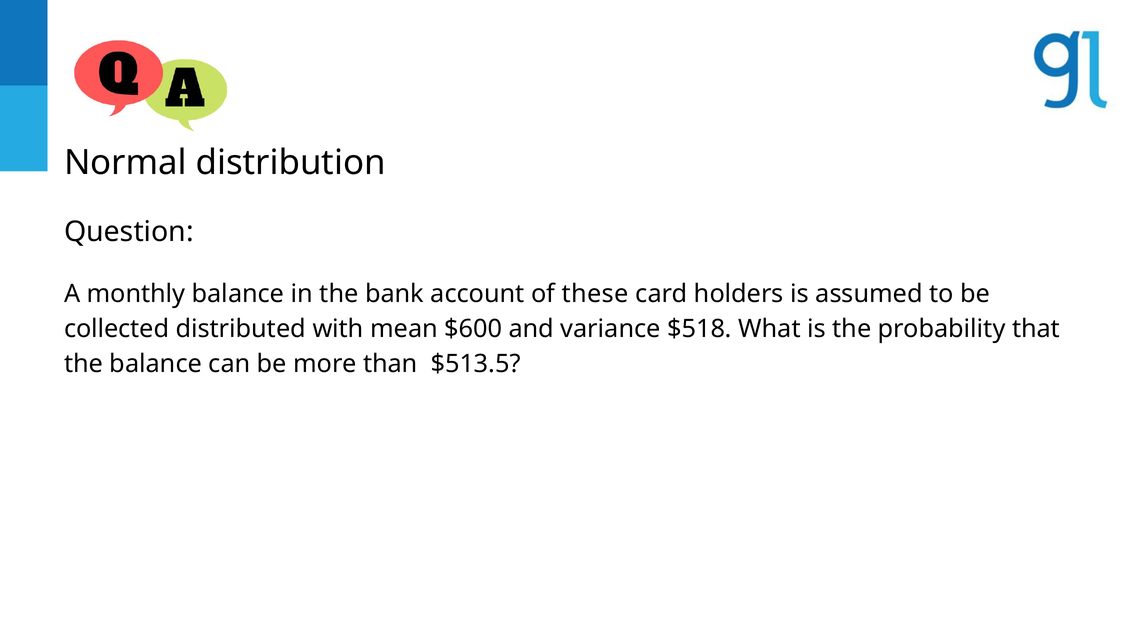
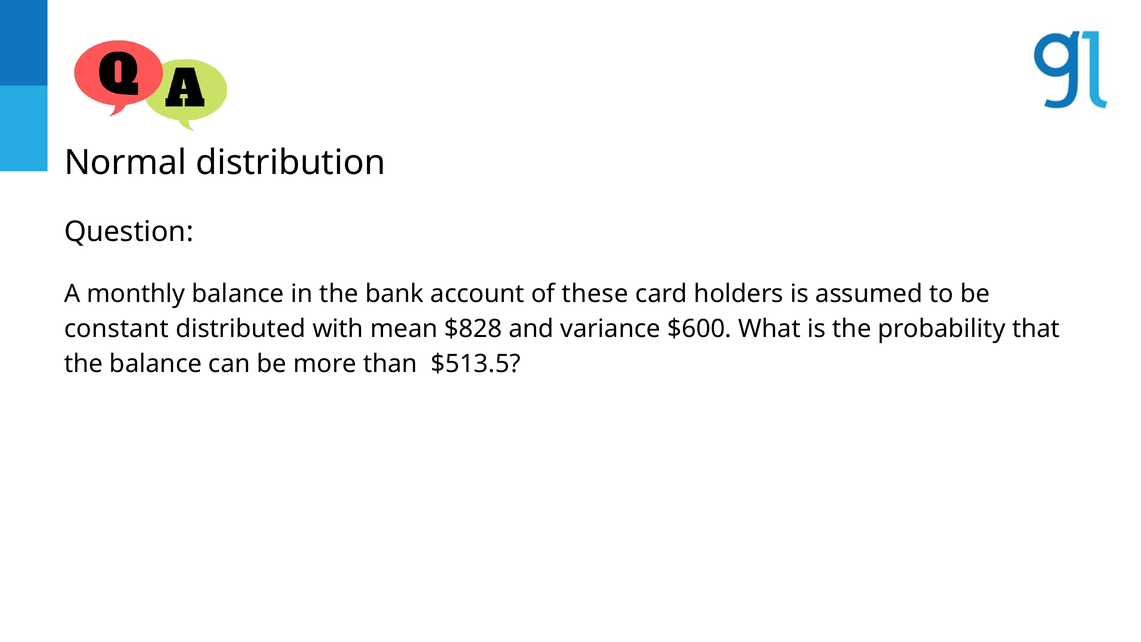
collected: collected -> constant
$600: $600 -> $828
$518: $518 -> $600
